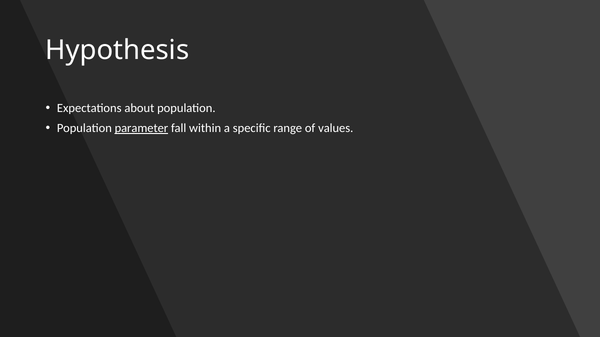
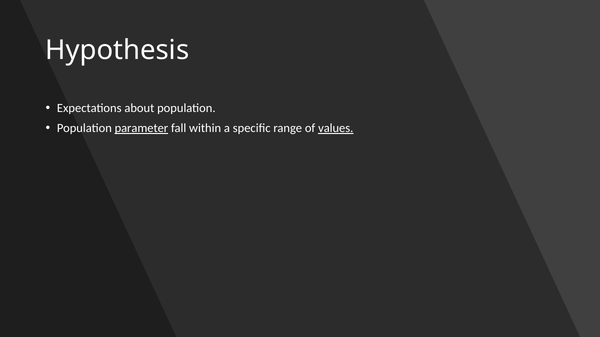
values underline: none -> present
